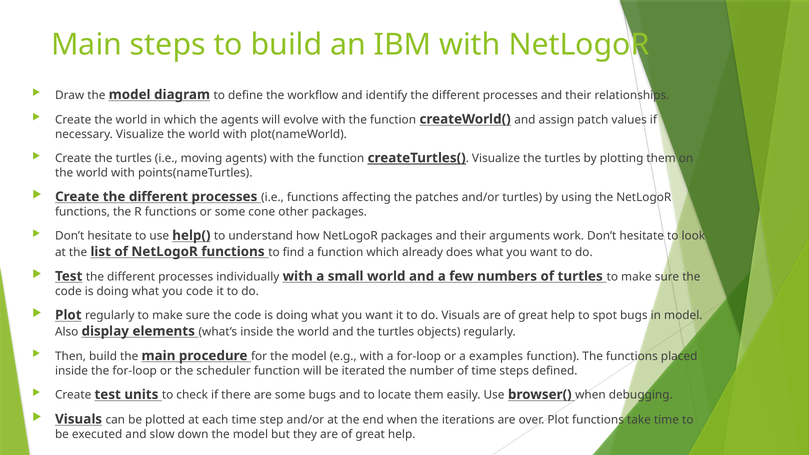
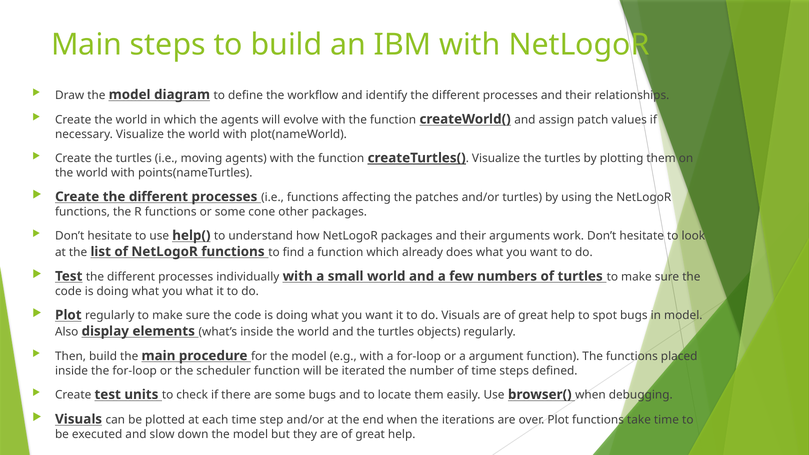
you code: code -> what
examples: examples -> argument
